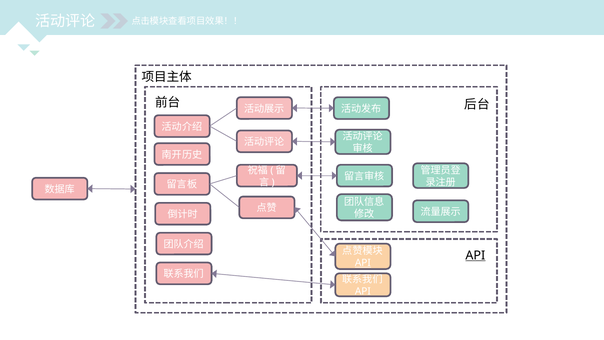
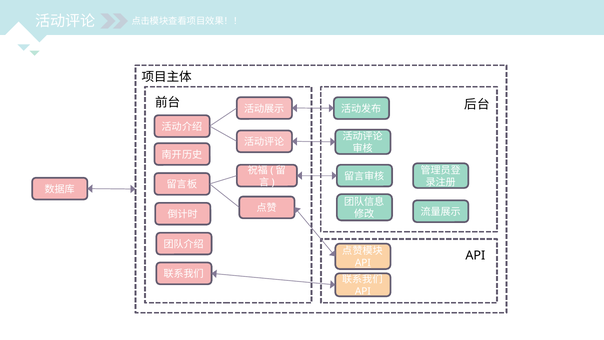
API at (475, 255) underline: present -> none
